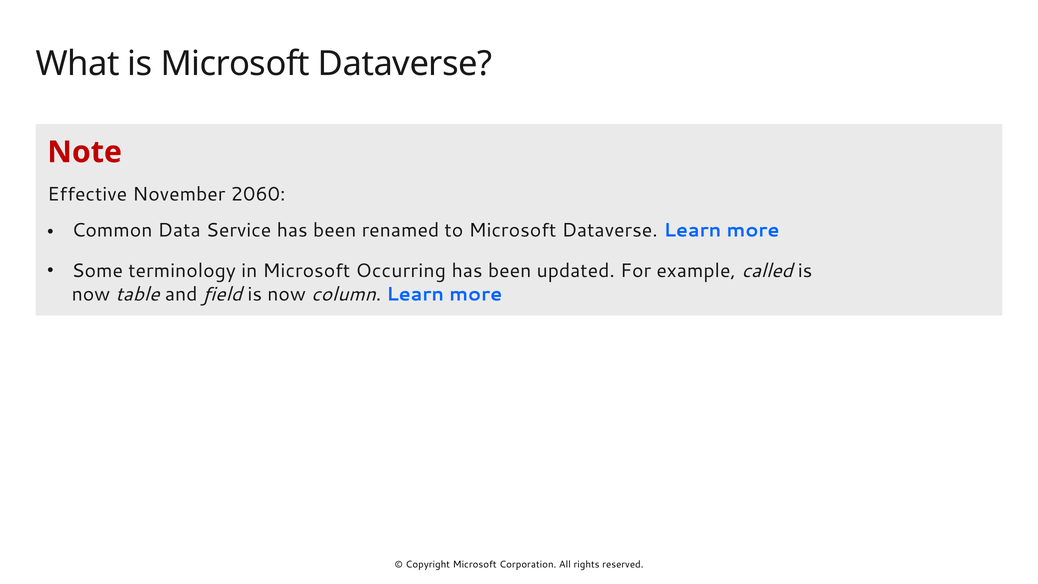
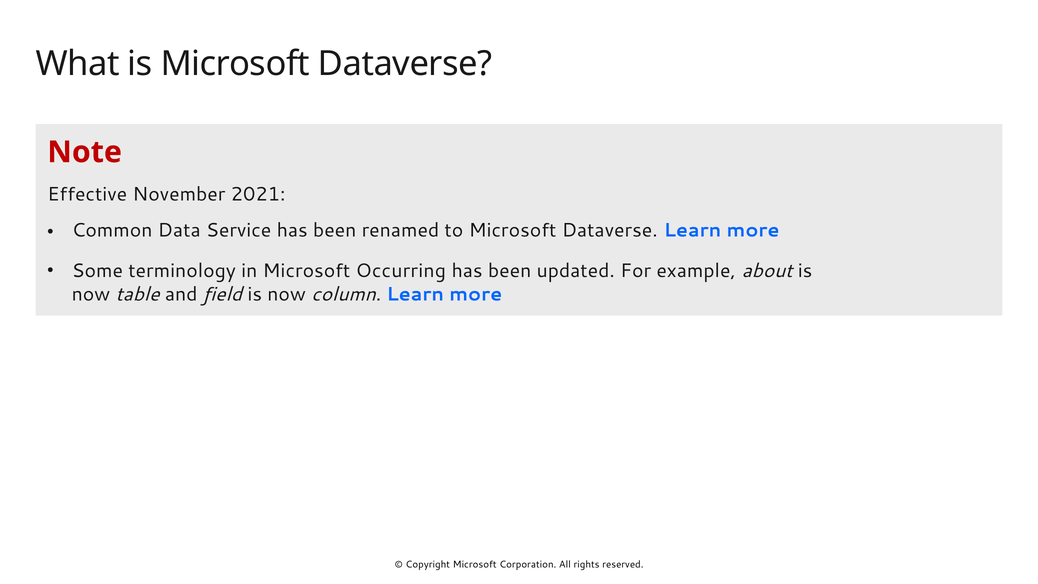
2060: 2060 -> 2021
called: called -> about
